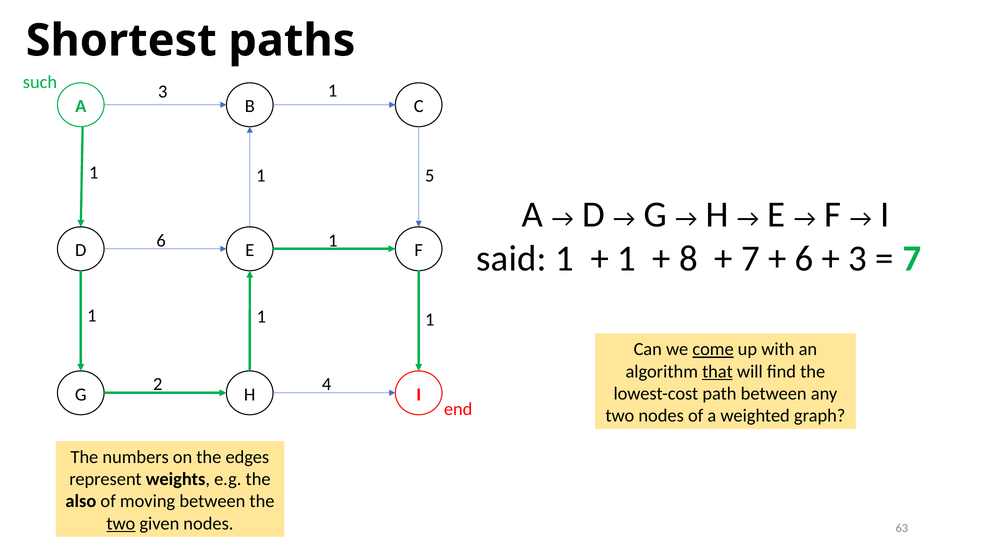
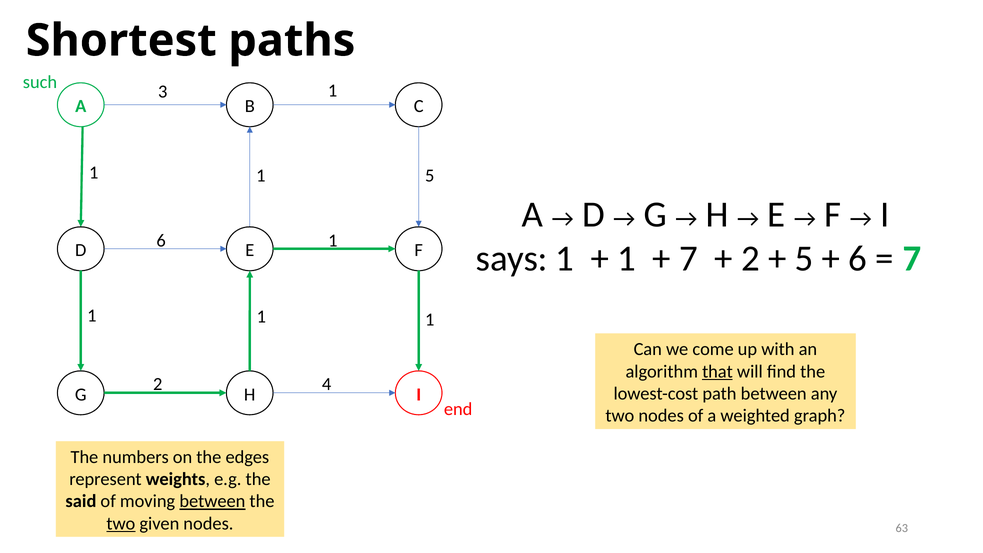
said: said -> says
8 at (688, 259): 8 -> 7
7 at (750, 259): 7 -> 2
6 at (804, 259): 6 -> 5
3 at (858, 259): 3 -> 6
come underline: present -> none
also: also -> said
between at (212, 501) underline: none -> present
